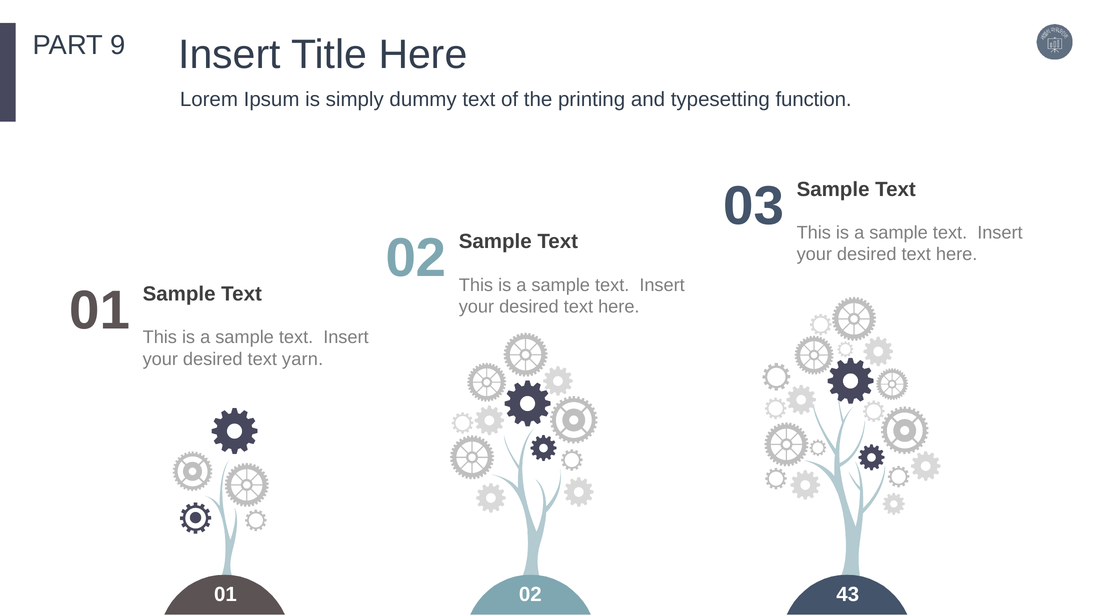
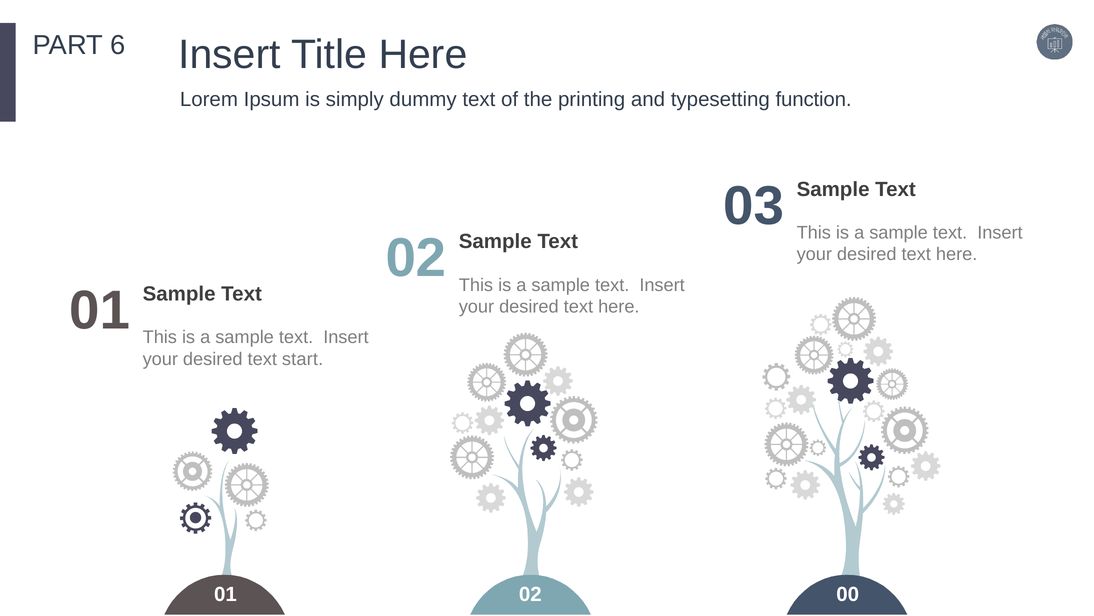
9: 9 -> 6
yarn: yarn -> start
43: 43 -> 00
